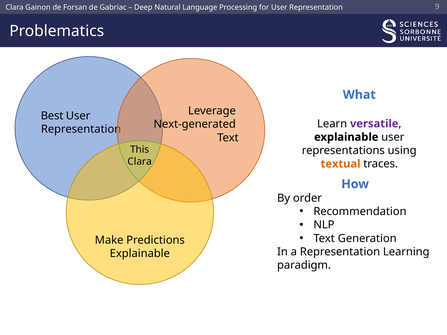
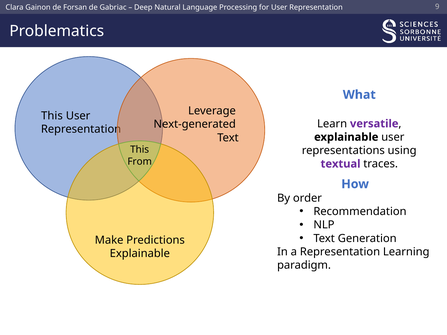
Best at (52, 116): Best -> This
Clara at (140, 162): Clara -> From
textual colour: orange -> purple
